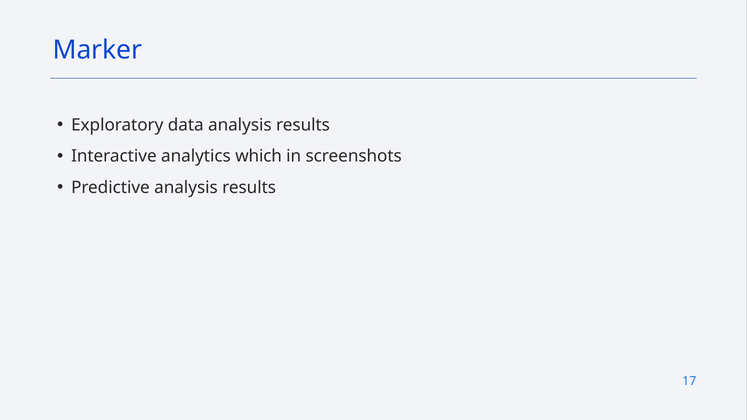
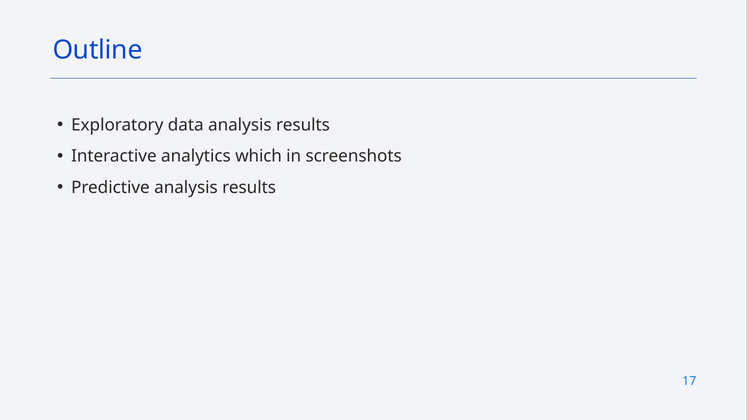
Marker: Marker -> Outline
